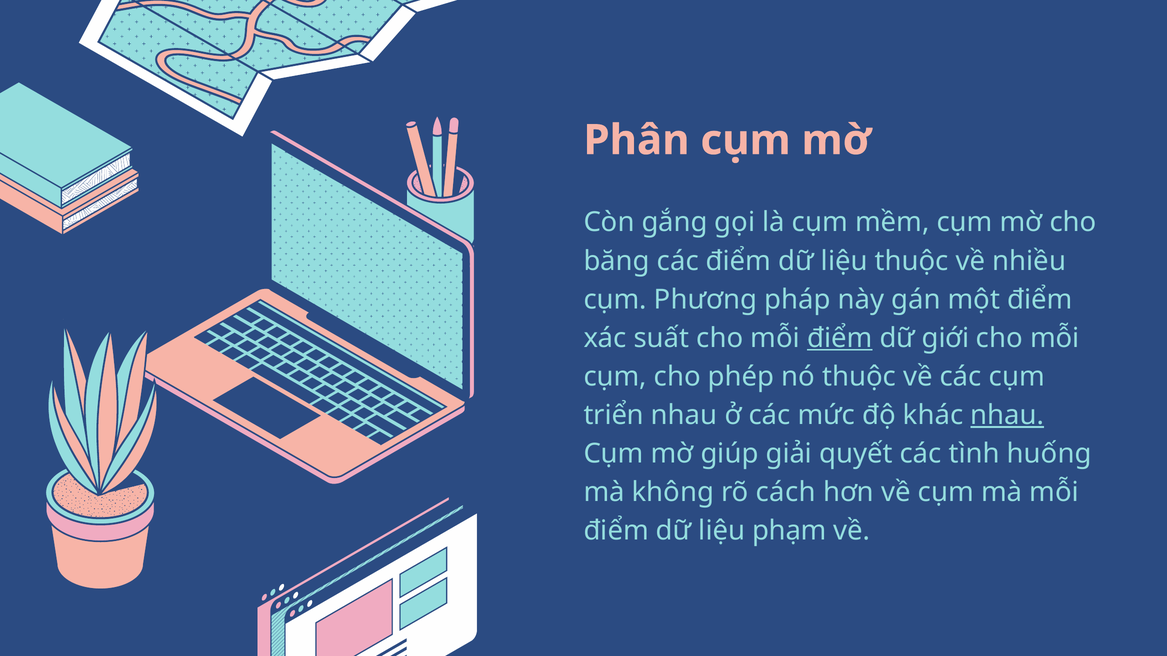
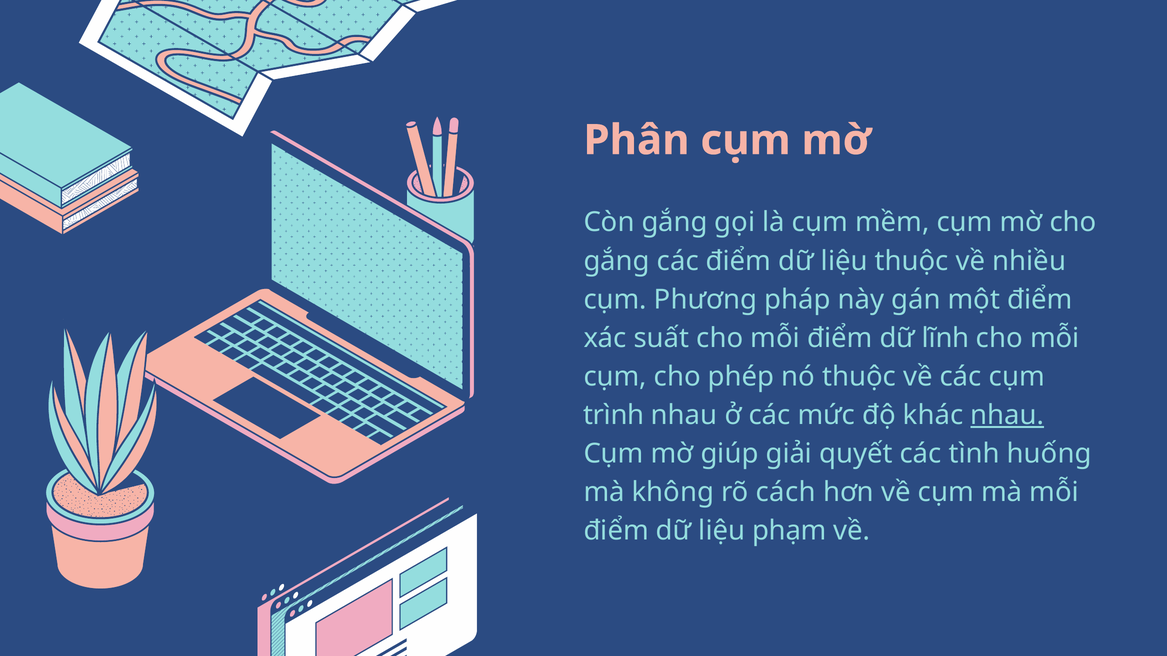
băng at (617, 261): băng -> gắng
điểm at (840, 338) underline: present -> none
giới: giới -> lĩnh
triển: triển -> trình
